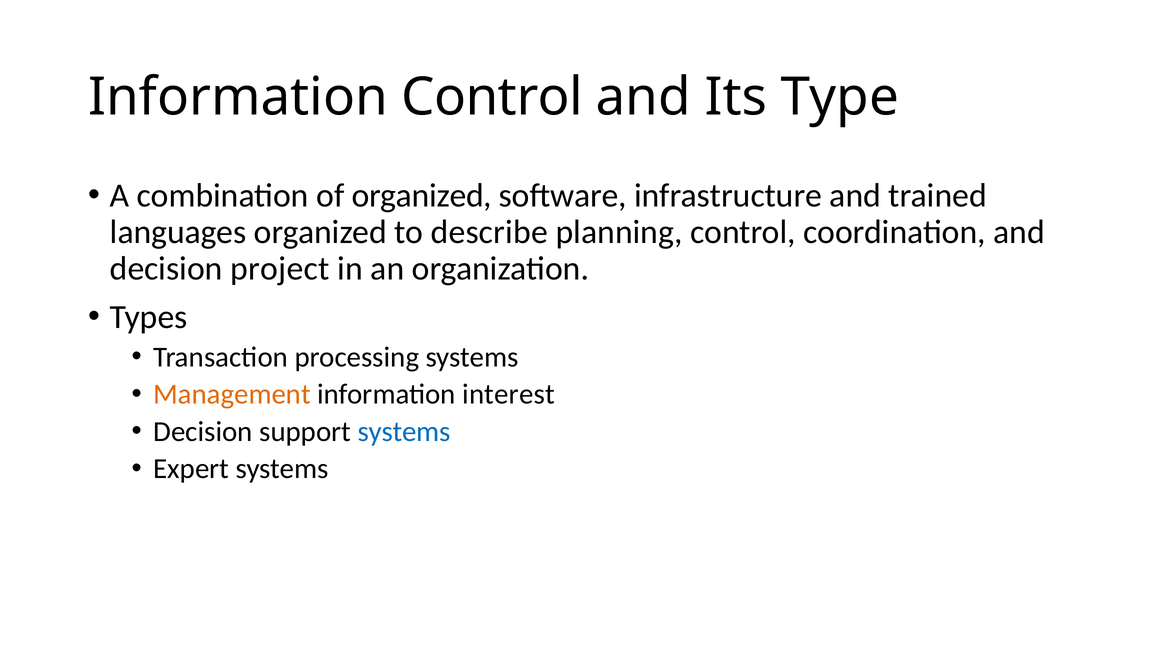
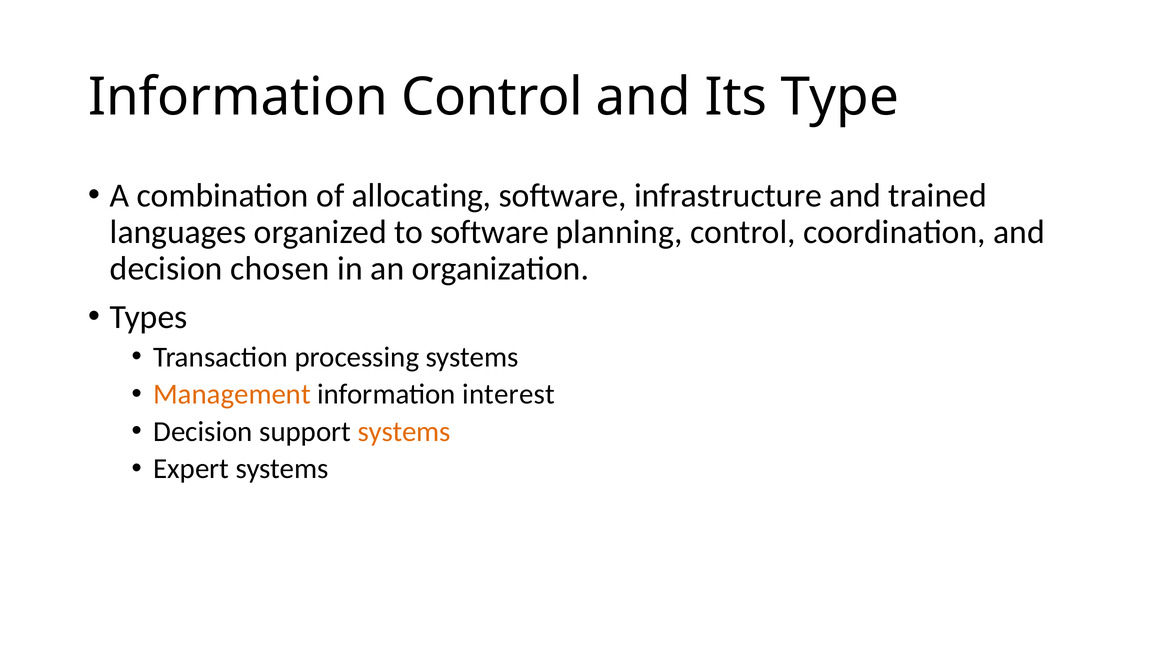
of organized: organized -> allocating
to describe: describe -> software
project: project -> chosen
systems at (404, 431) colour: blue -> orange
